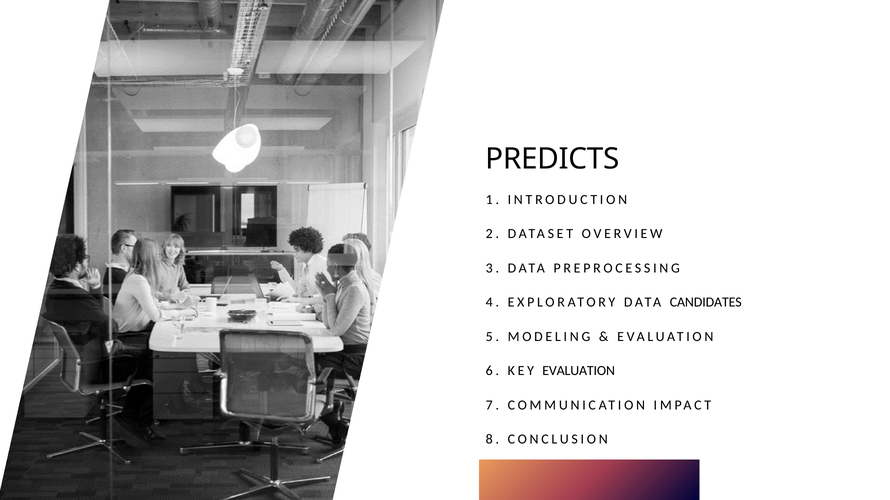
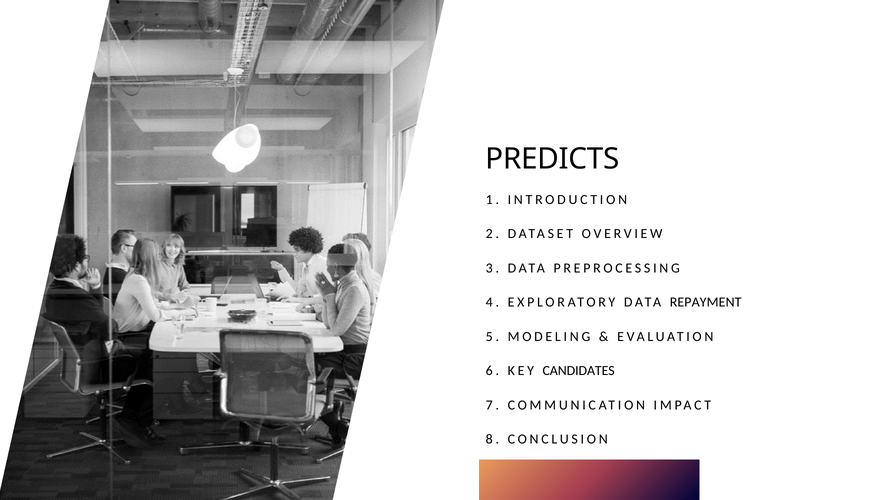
CANDIDATES: CANDIDATES -> REPAYMENT
KEY EVALUATION: EVALUATION -> CANDIDATES
